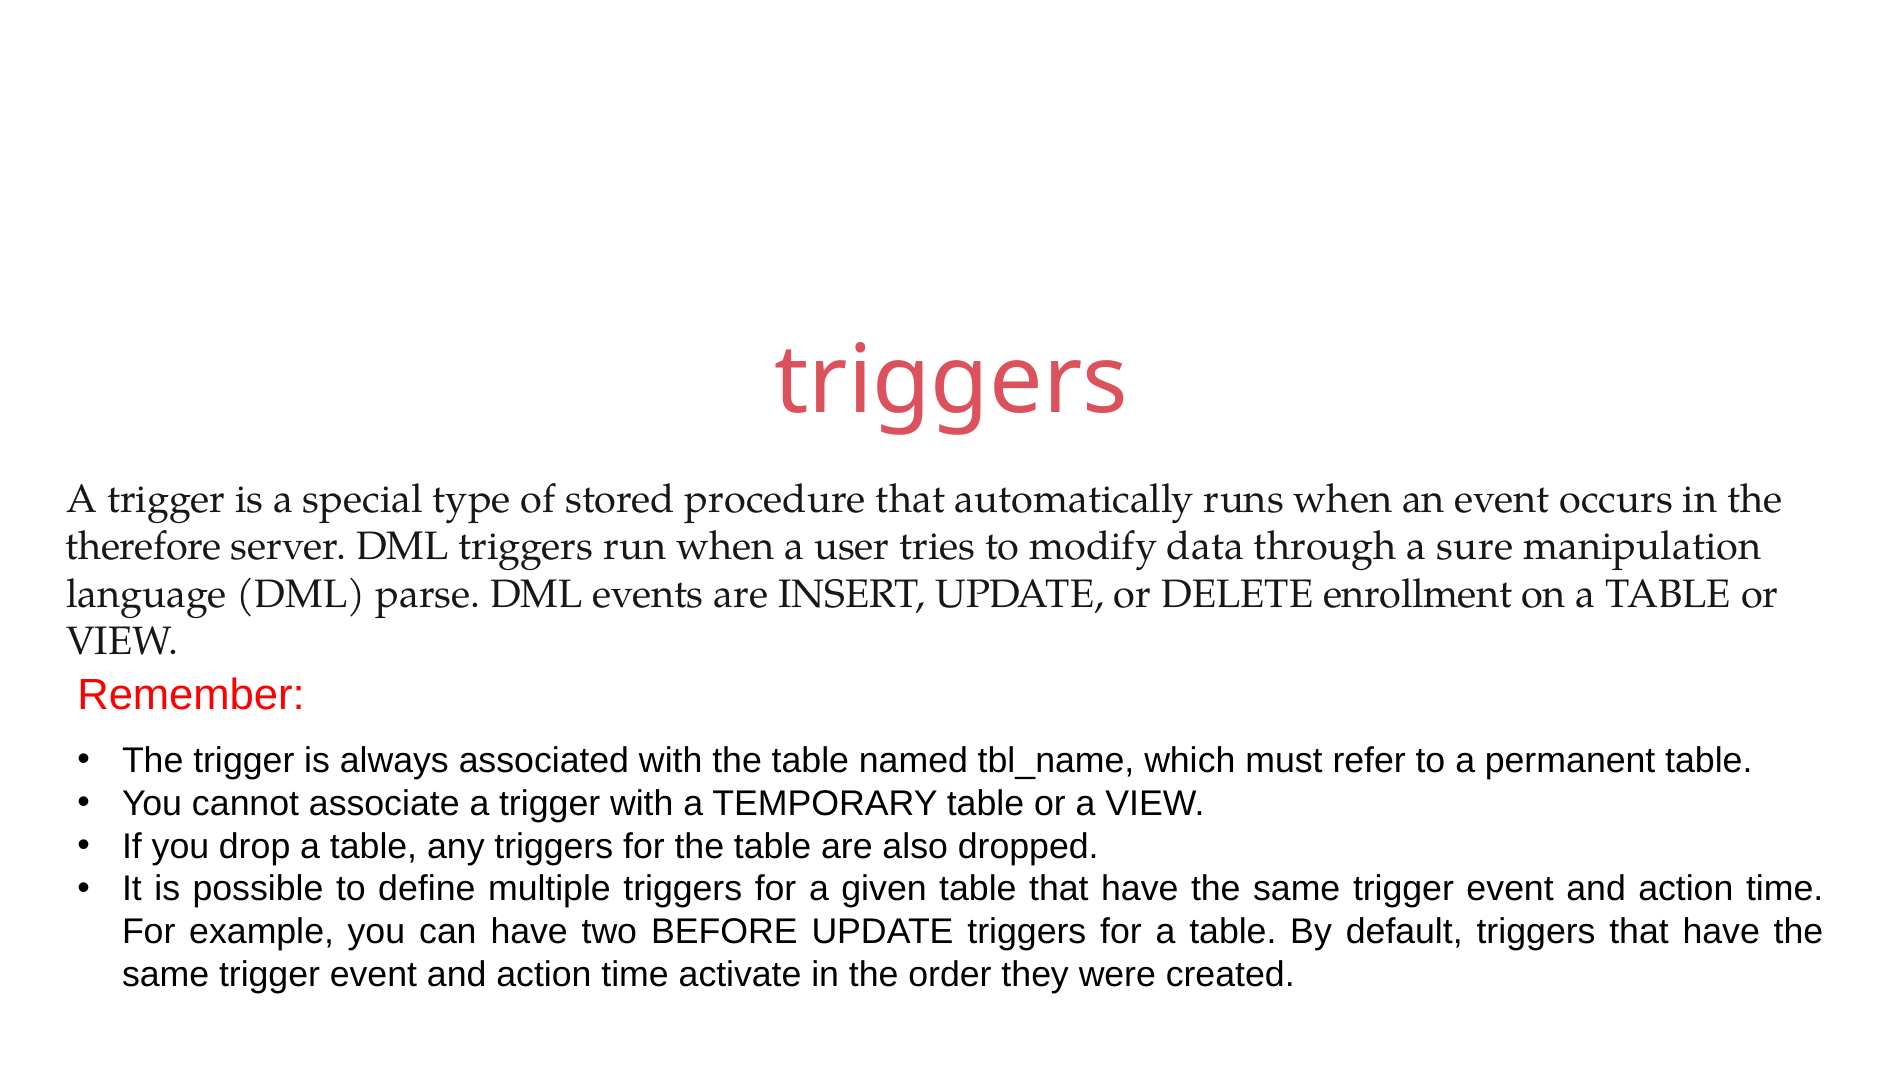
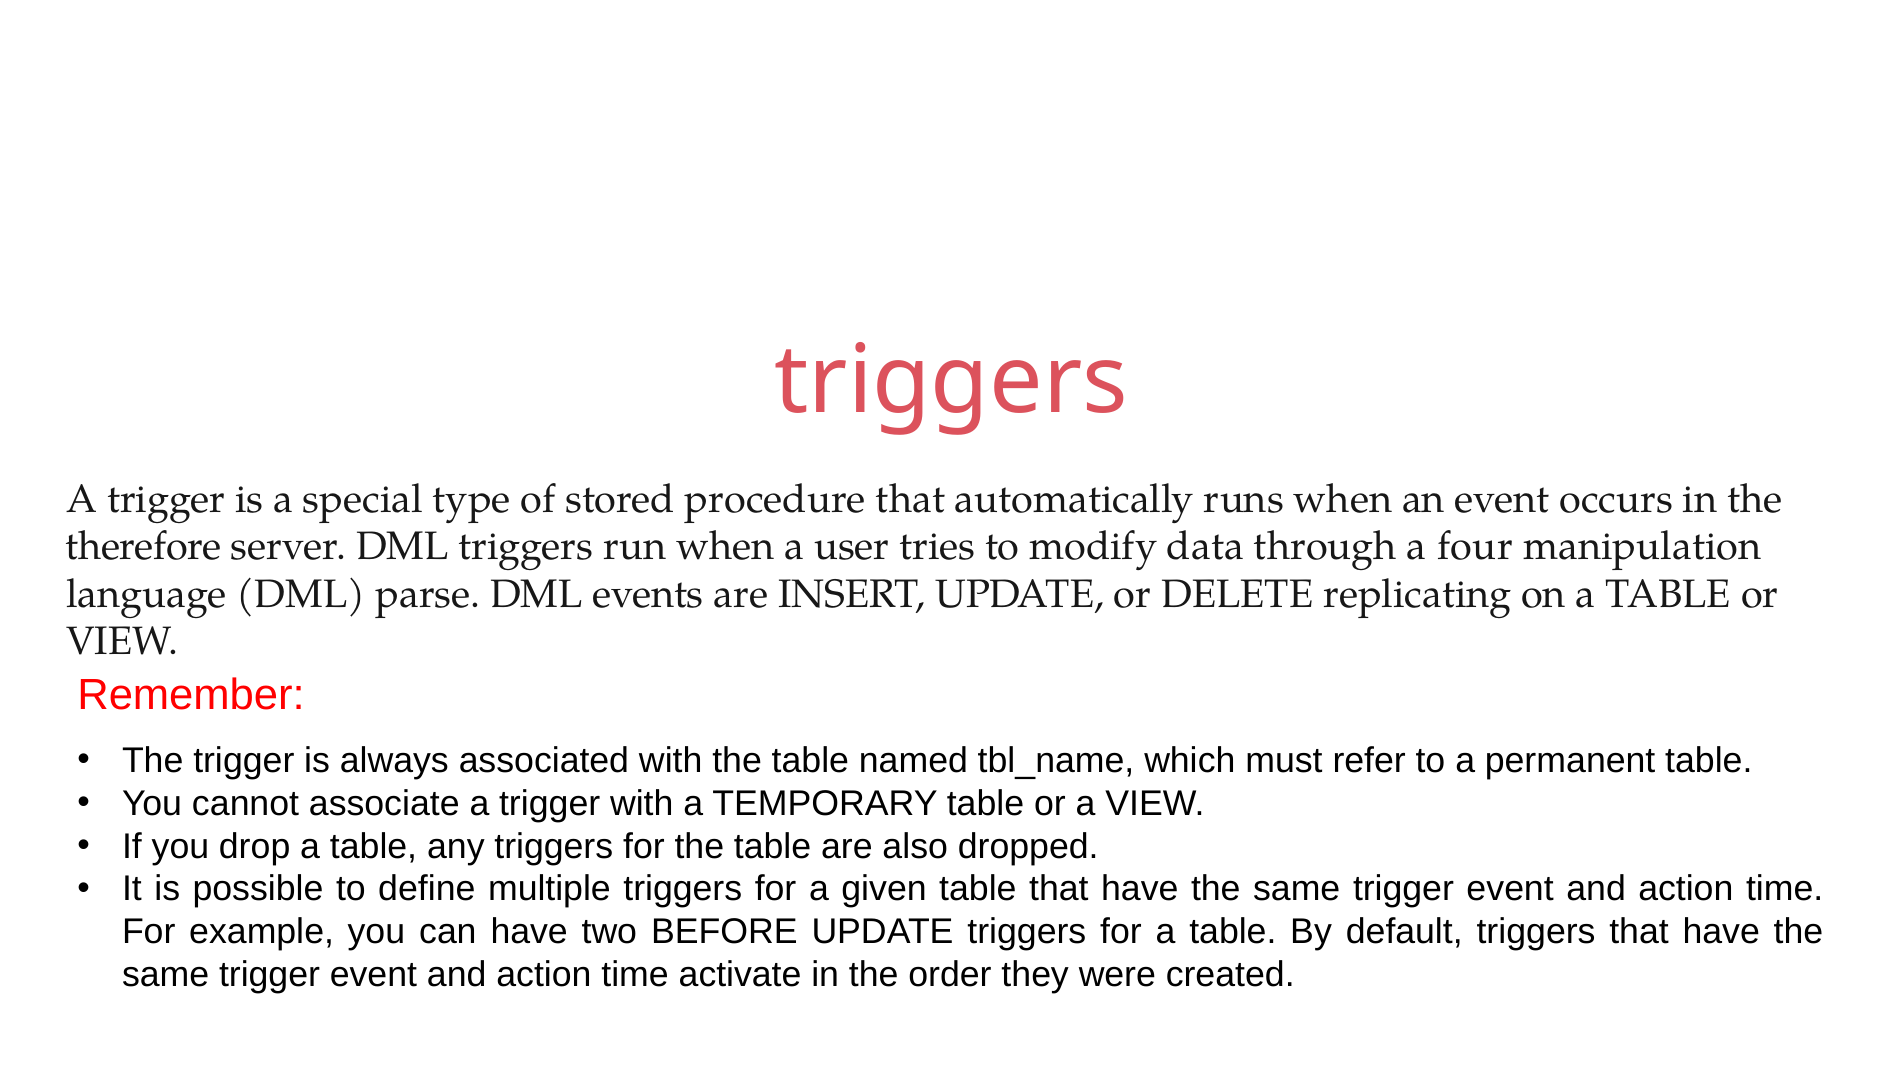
sure: sure -> four
enrollment: enrollment -> replicating
